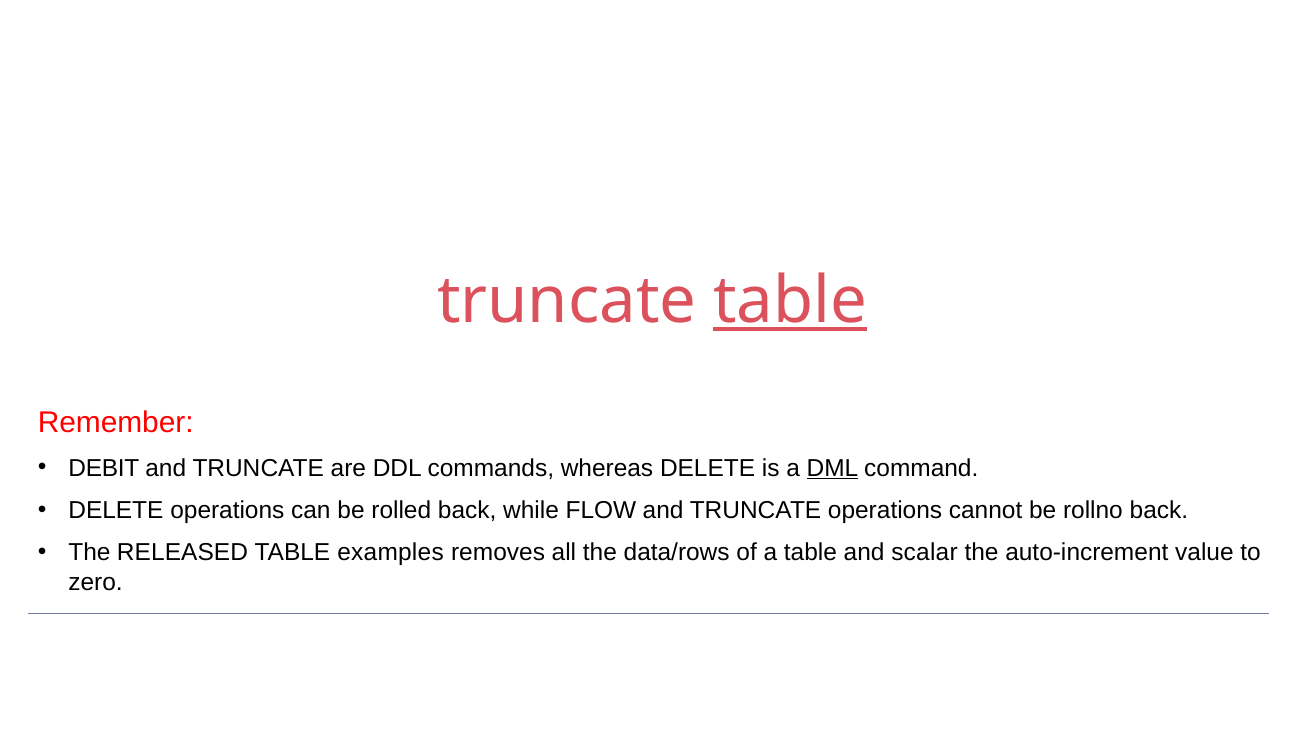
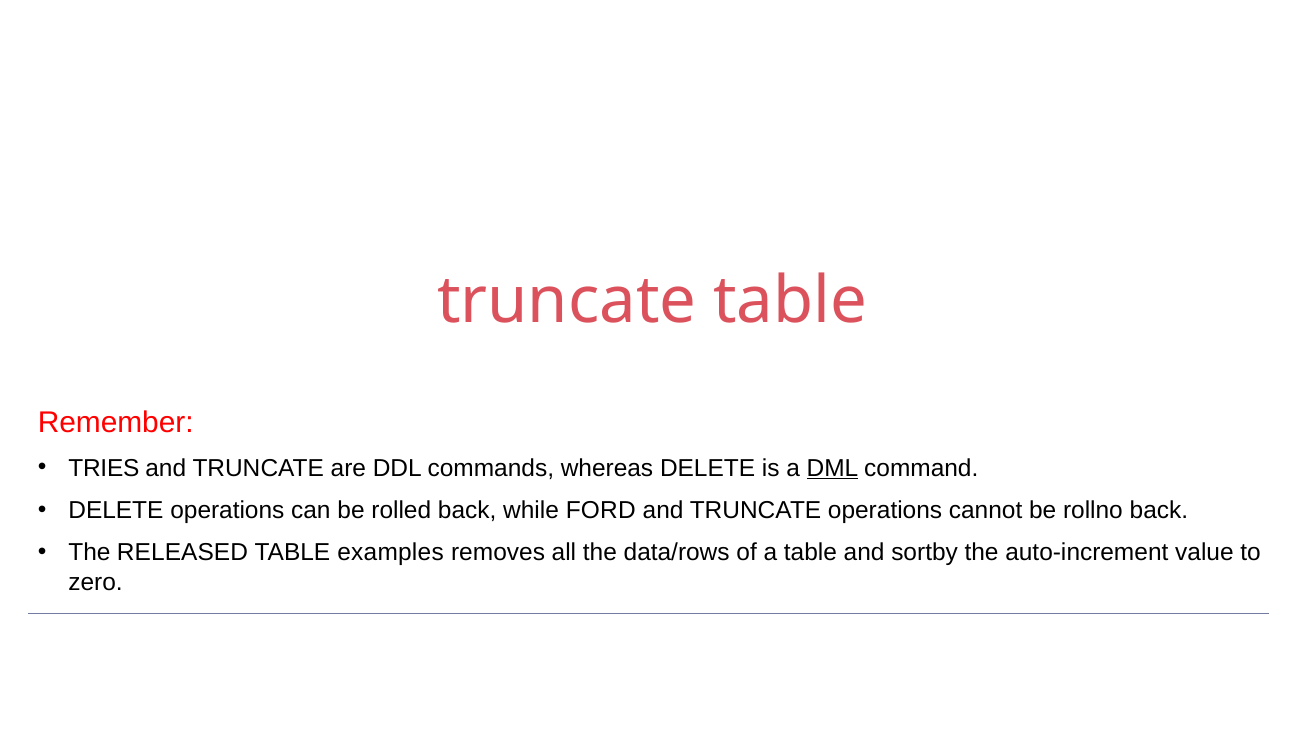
table at (790, 301) underline: present -> none
DEBIT: DEBIT -> TRIES
FLOW: FLOW -> FORD
scalar: scalar -> sortby
